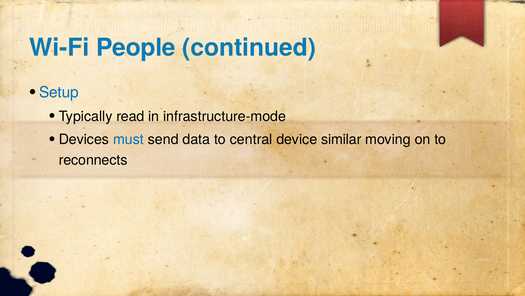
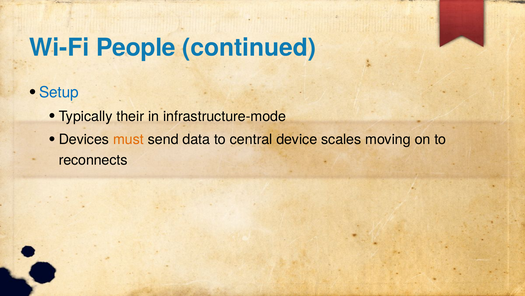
read: read -> their
must colour: blue -> orange
similar: similar -> scales
